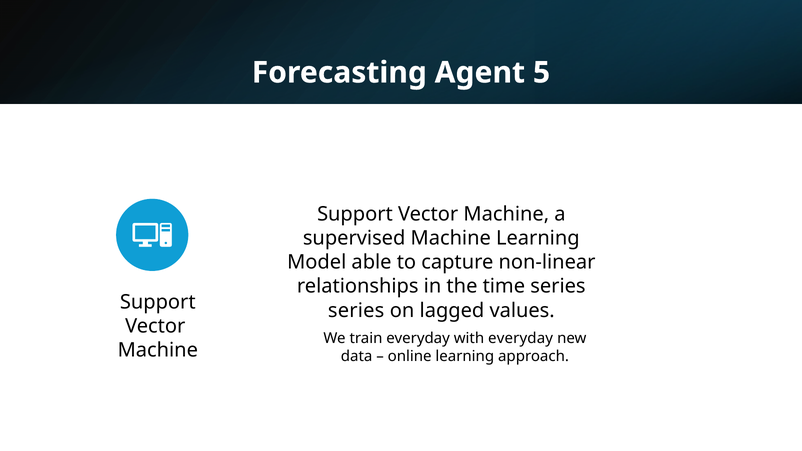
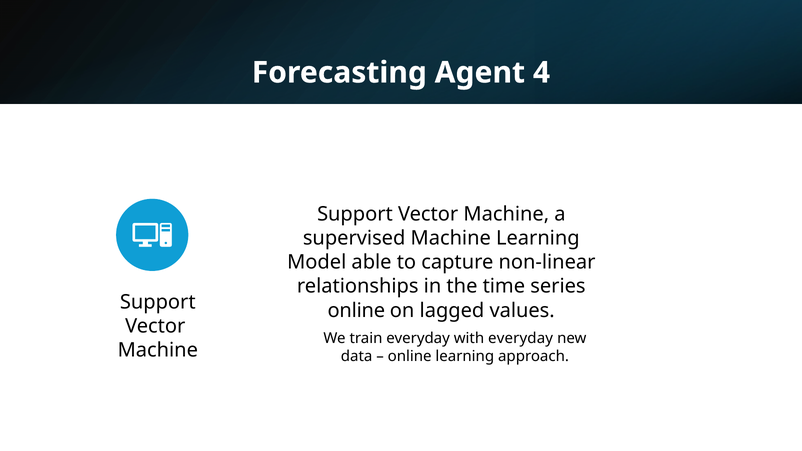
5: 5 -> 4
series at (356, 311): series -> online
